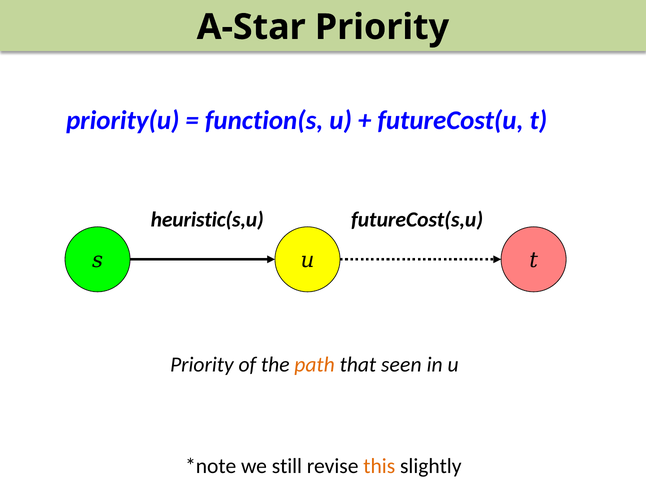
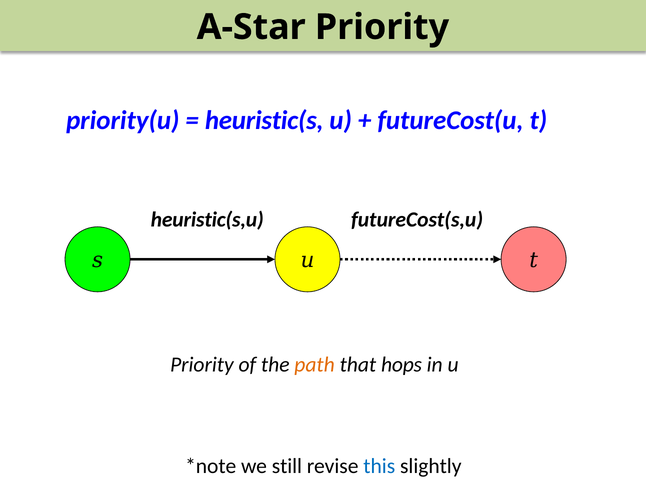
function(s: function(s -> heuristic(s
seen: seen -> hops
this colour: orange -> blue
